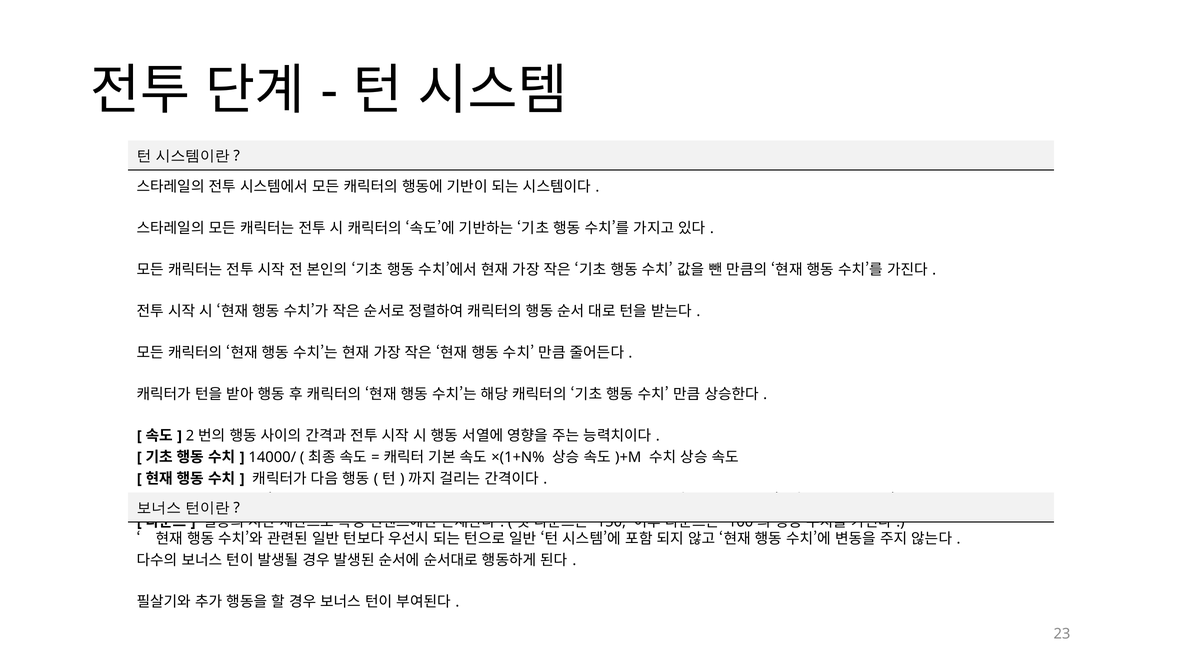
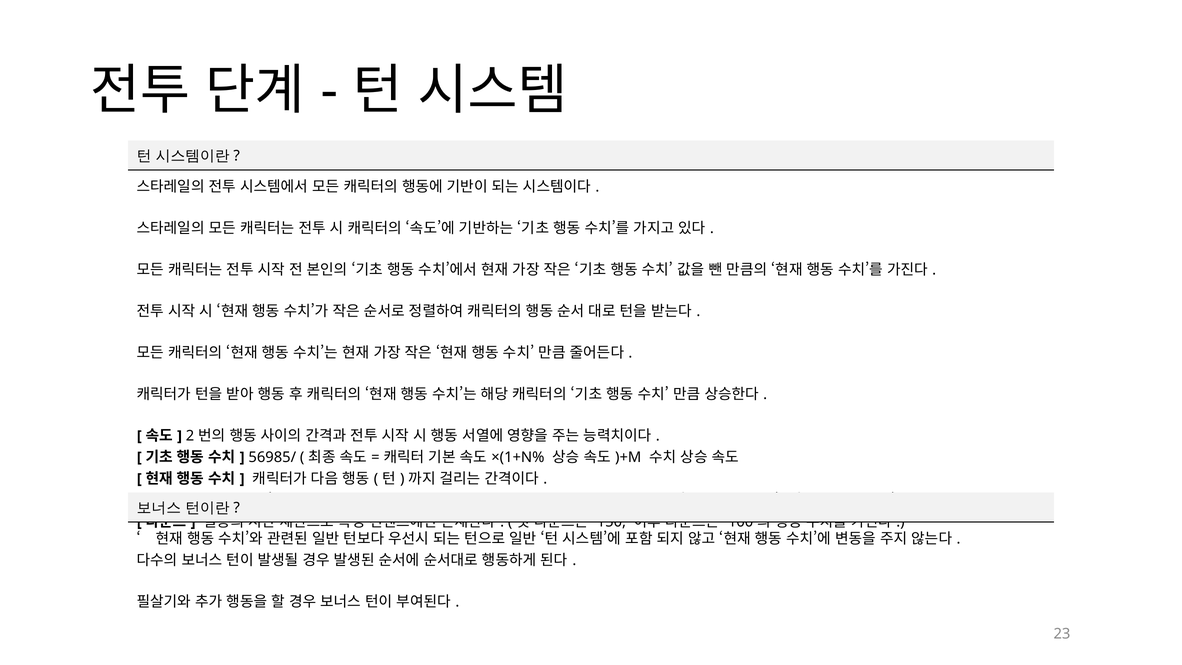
14000/: 14000/ -> 56985/
